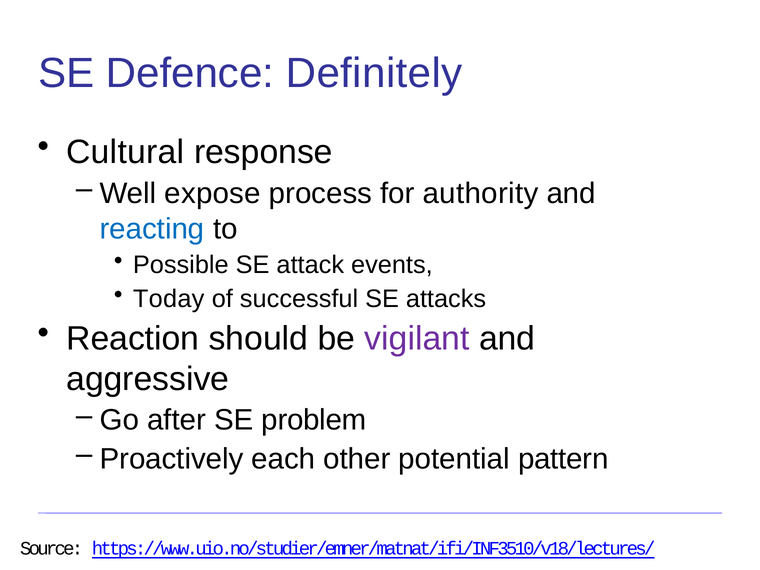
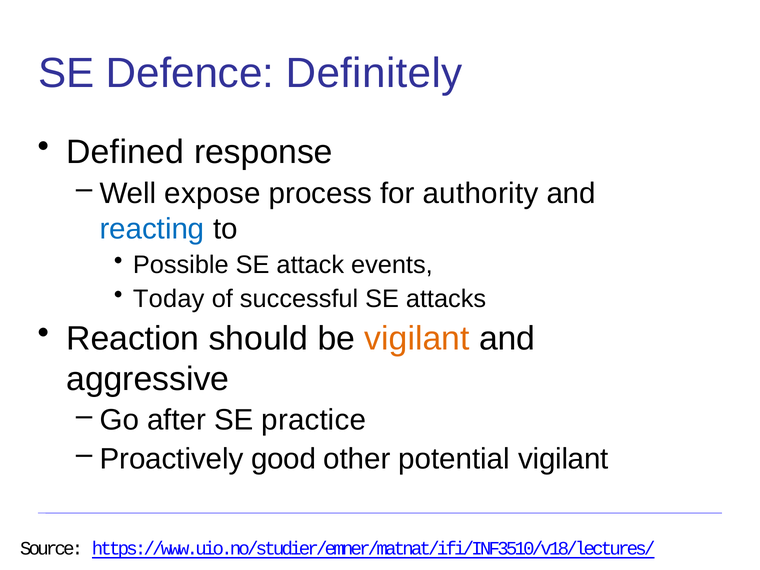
Cultural: Cultural -> Defined
vigilant at (417, 339) colour: purple -> orange
problem: problem -> practice
each: each -> good
potential pattern: pattern -> vigilant
